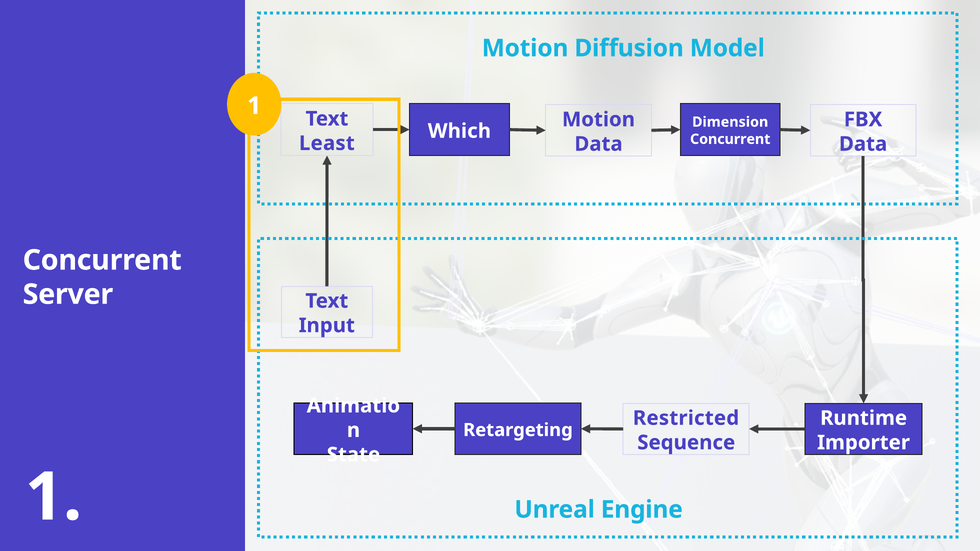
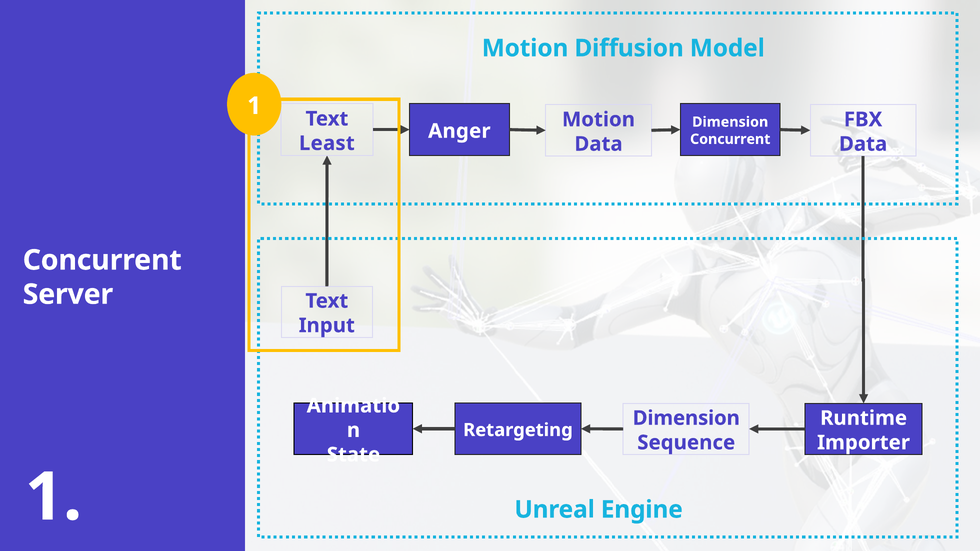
Which: Which -> Anger
Restricted at (686, 418): Restricted -> Dimension
